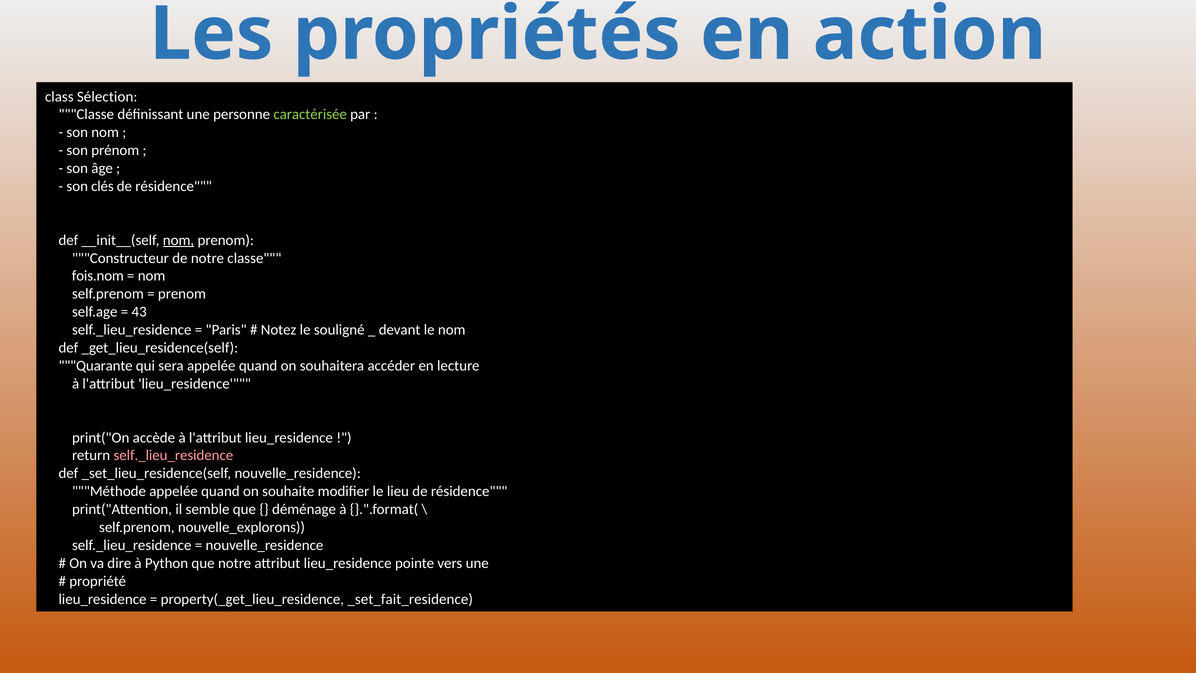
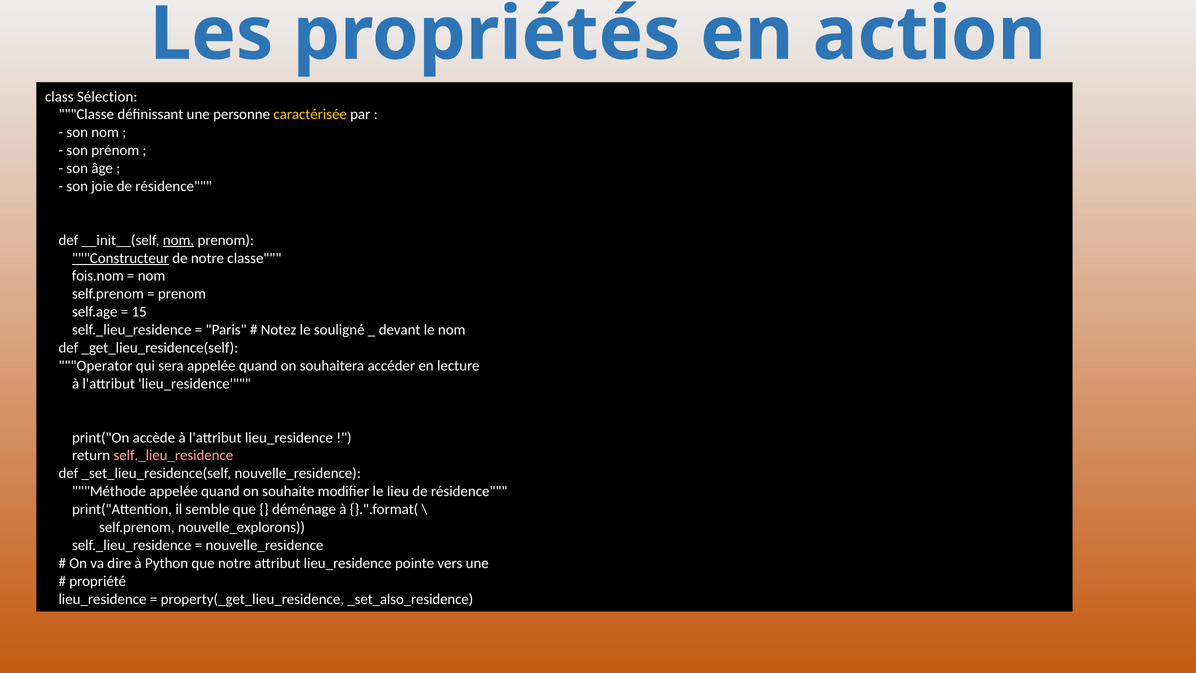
caractérisée colour: light green -> yellow
clés: clés -> joie
Constructeur underline: none -> present
43: 43 -> 15
Quarante: Quarante -> Operator
_set_fait_residence: _set_fait_residence -> _set_also_residence
